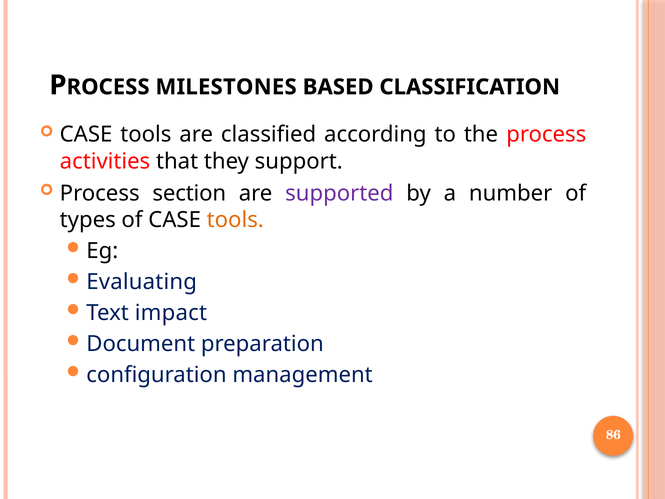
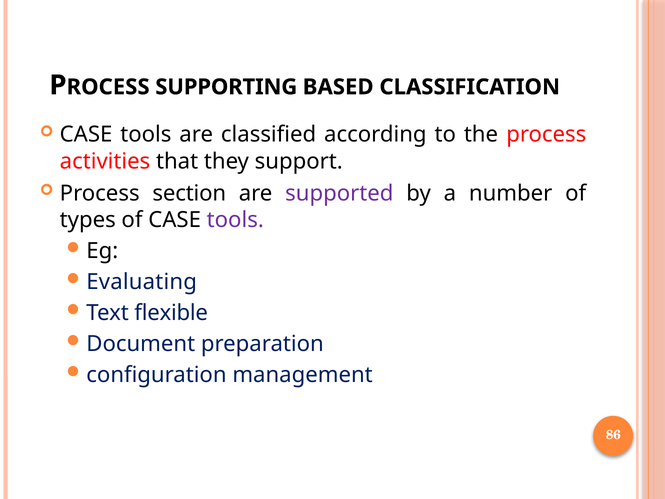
MILESTONES: MILESTONES -> SUPPORTING
tools at (235, 220) colour: orange -> purple
impact: impact -> flexible
